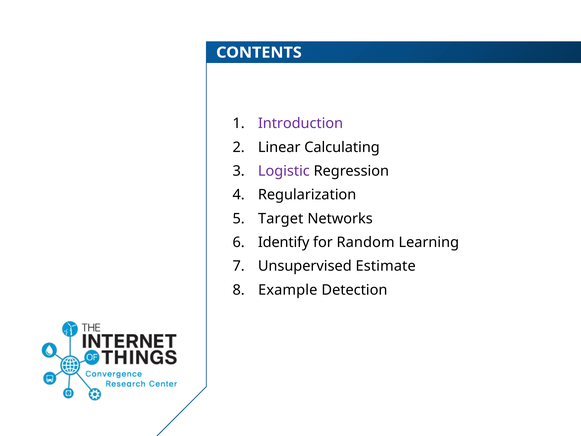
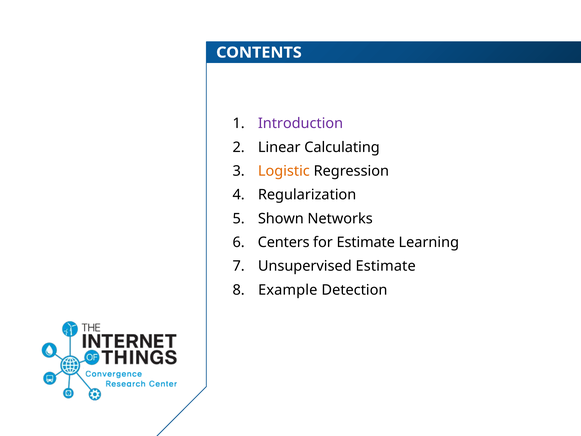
Logistic colour: purple -> orange
Target: Target -> Shown
Identify: Identify -> Centers
for Random: Random -> Estimate
